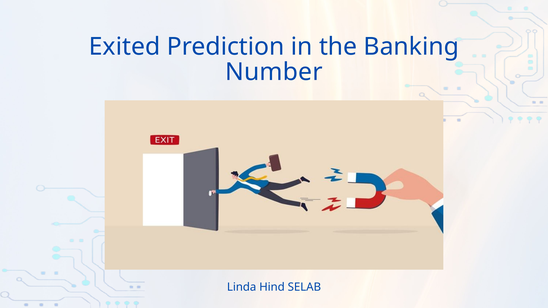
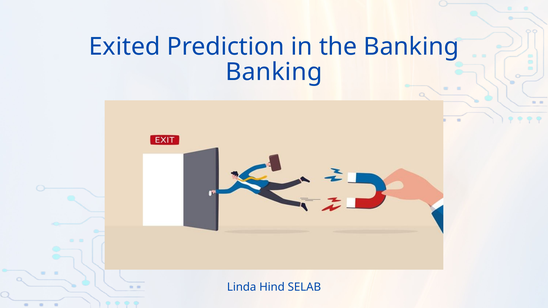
Number at (274, 72): Number -> Banking
